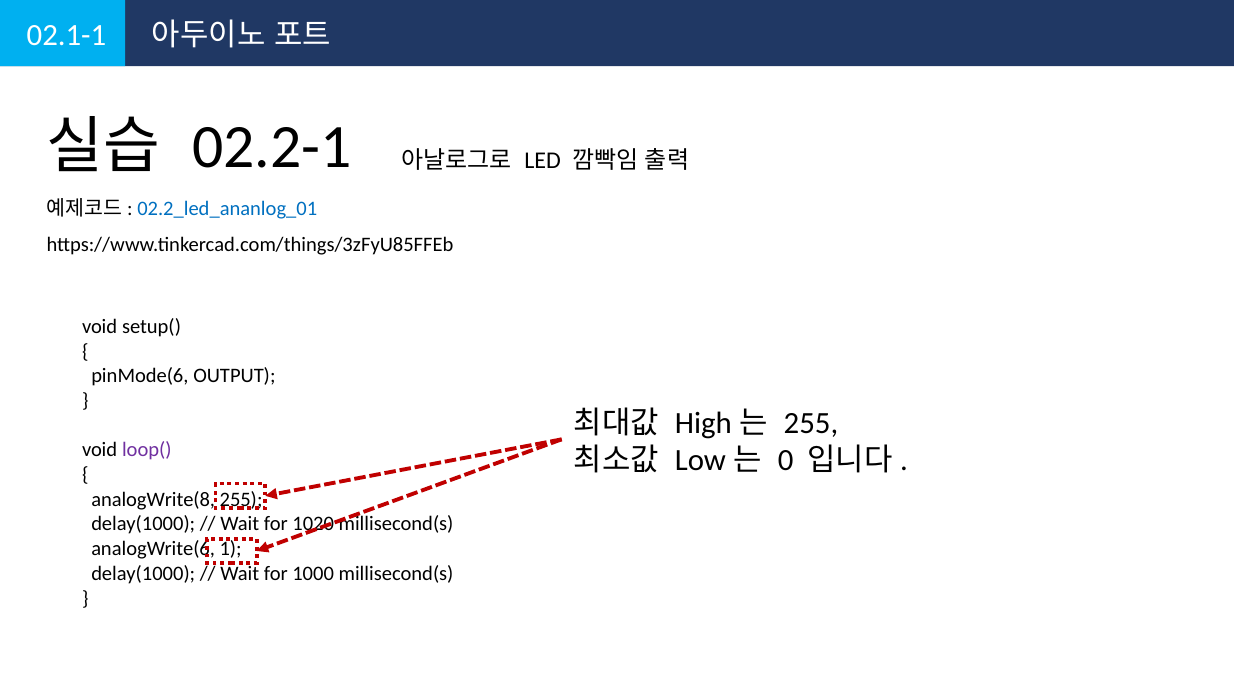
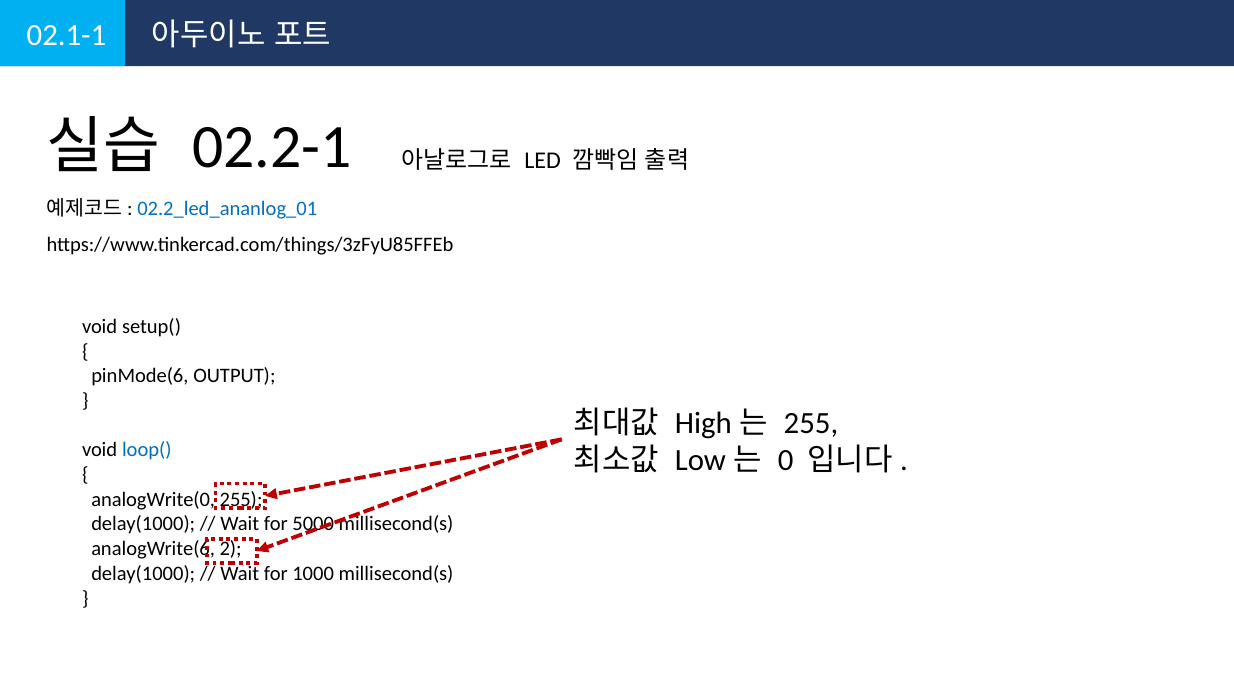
loop( colour: purple -> blue
analogWrite(8: analogWrite(8 -> analogWrite(0
1020: 1020 -> 5000
1: 1 -> 2
